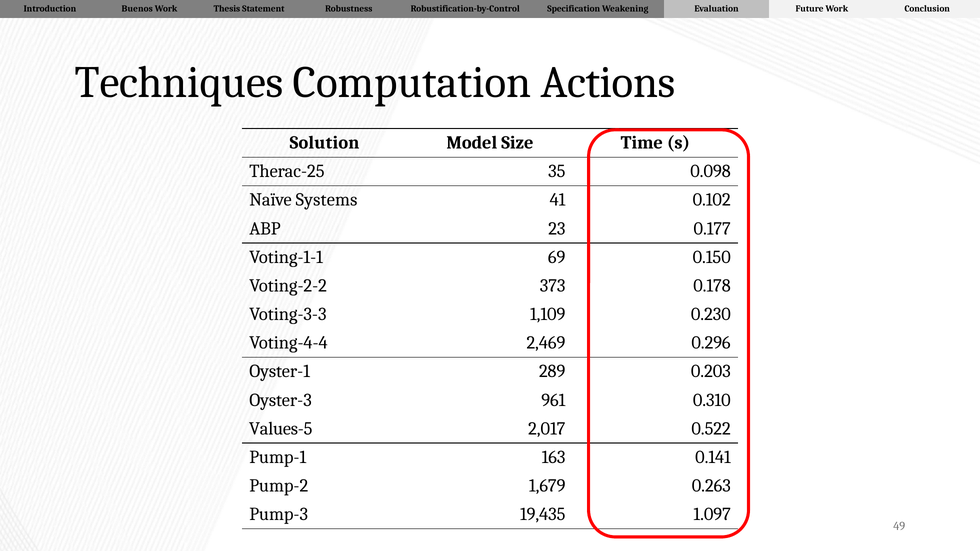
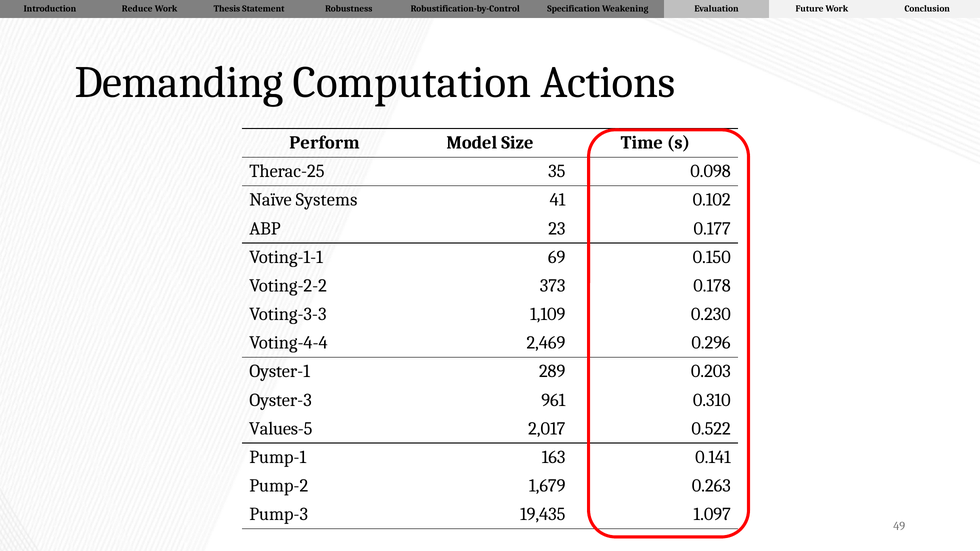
Buenos: Buenos -> Reduce
Techniques: Techniques -> Demanding
Solution: Solution -> Perform
